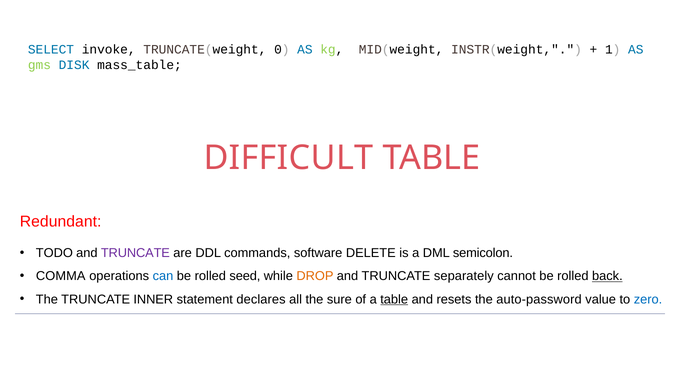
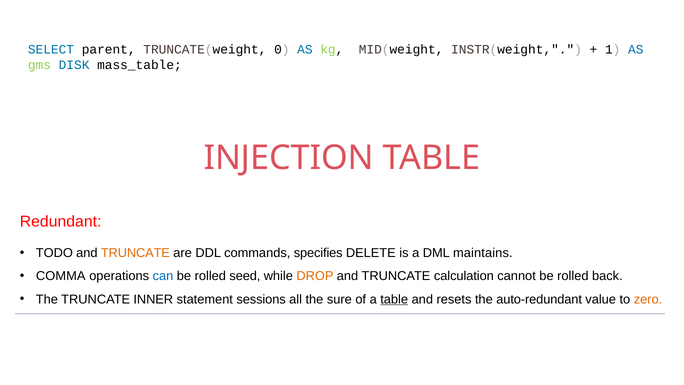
invoke: invoke -> parent
DIFFICULT: DIFFICULT -> INJECTION
TRUNCATE at (135, 253) colour: purple -> orange
software: software -> specifies
semicolon: semicolon -> maintains
separately: separately -> calculation
back underline: present -> none
declares: declares -> sessions
auto-password: auto-password -> auto-redundant
zero colour: blue -> orange
